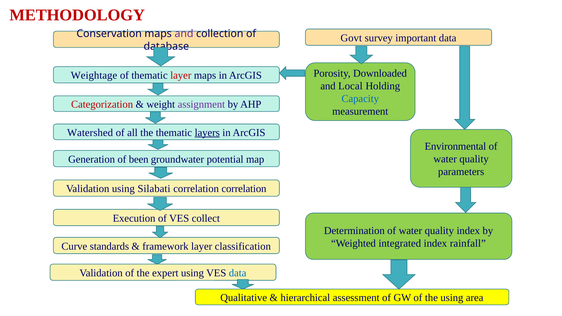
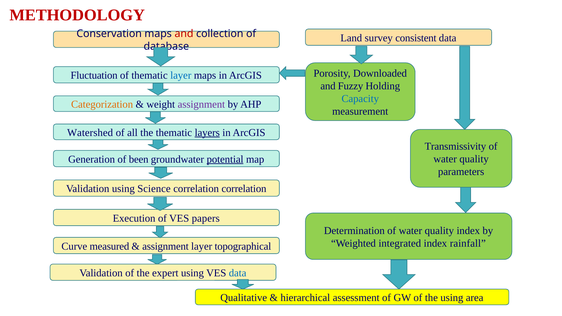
and at (184, 34) colour: purple -> red
Govt: Govt -> Land
important: important -> consistent
Weightage: Weightage -> Fluctuation
layer at (181, 76) colour: red -> blue
Local: Local -> Fuzzy
Categorization colour: red -> orange
Environmental: Environmental -> Transmissivity
potential underline: none -> present
Silabati: Silabati -> Science
collect: collect -> papers
standards: standards -> measured
framework at (165, 246): framework -> assignment
classification: classification -> topographical
